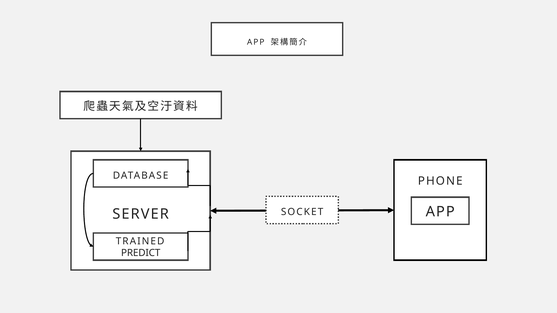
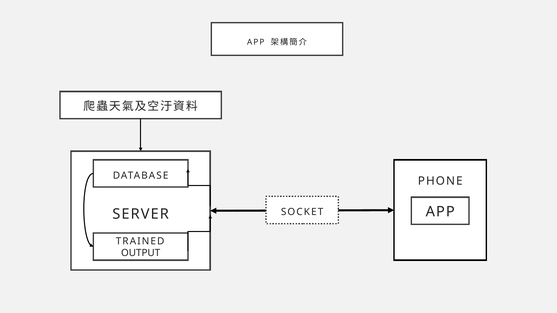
PREDICT: PREDICT -> OUTPUT
